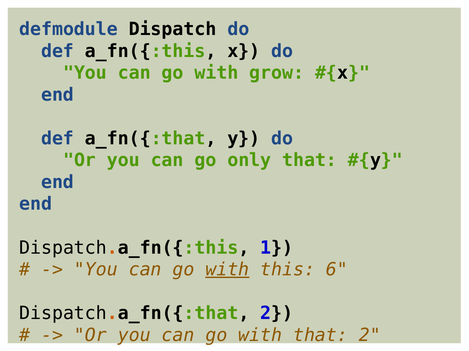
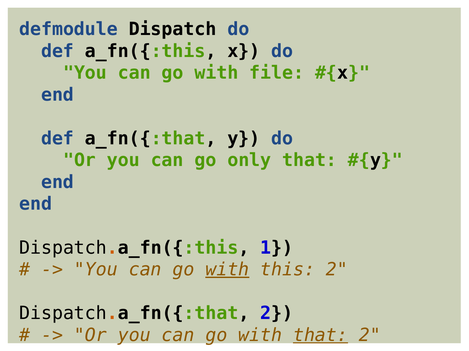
grow: grow -> file
this 6: 6 -> 2
that at (320, 336) underline: none -> present
